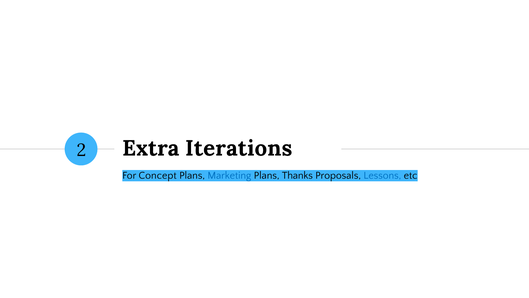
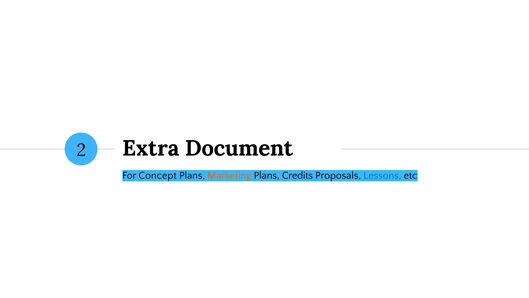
Iterations: Iterations -> Document
Marketing colour: blue -> orange
Thanks: Thanks -> Credits
